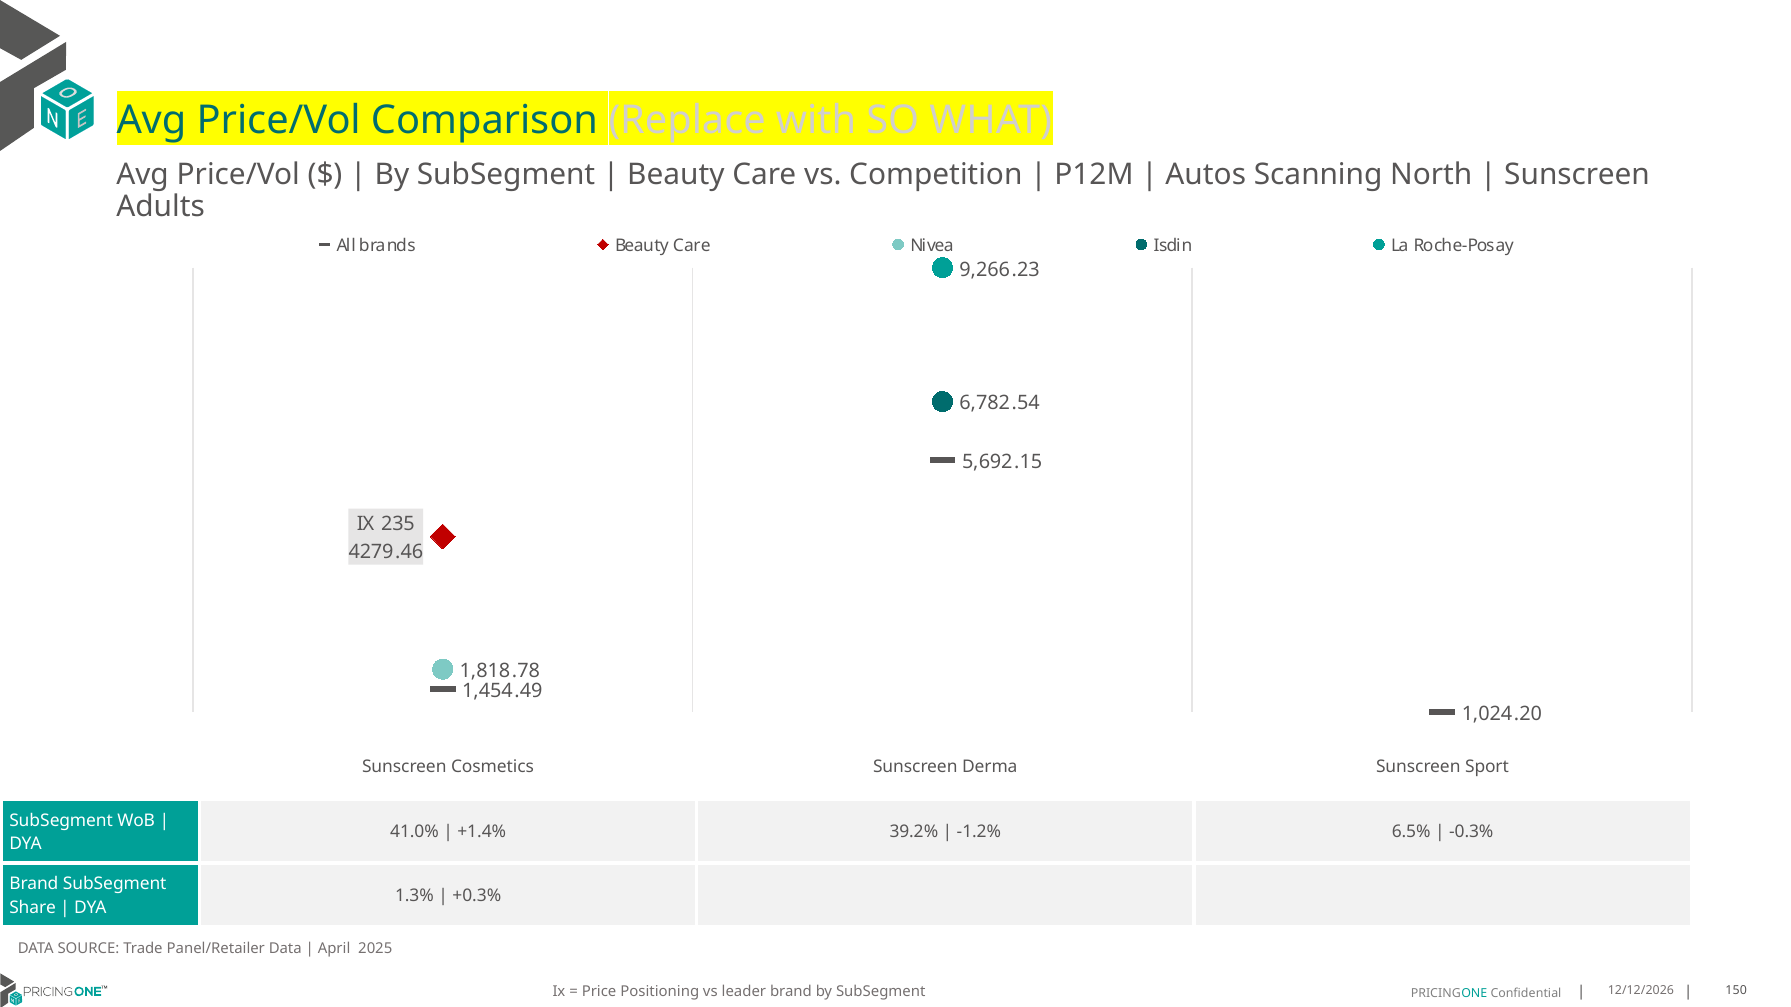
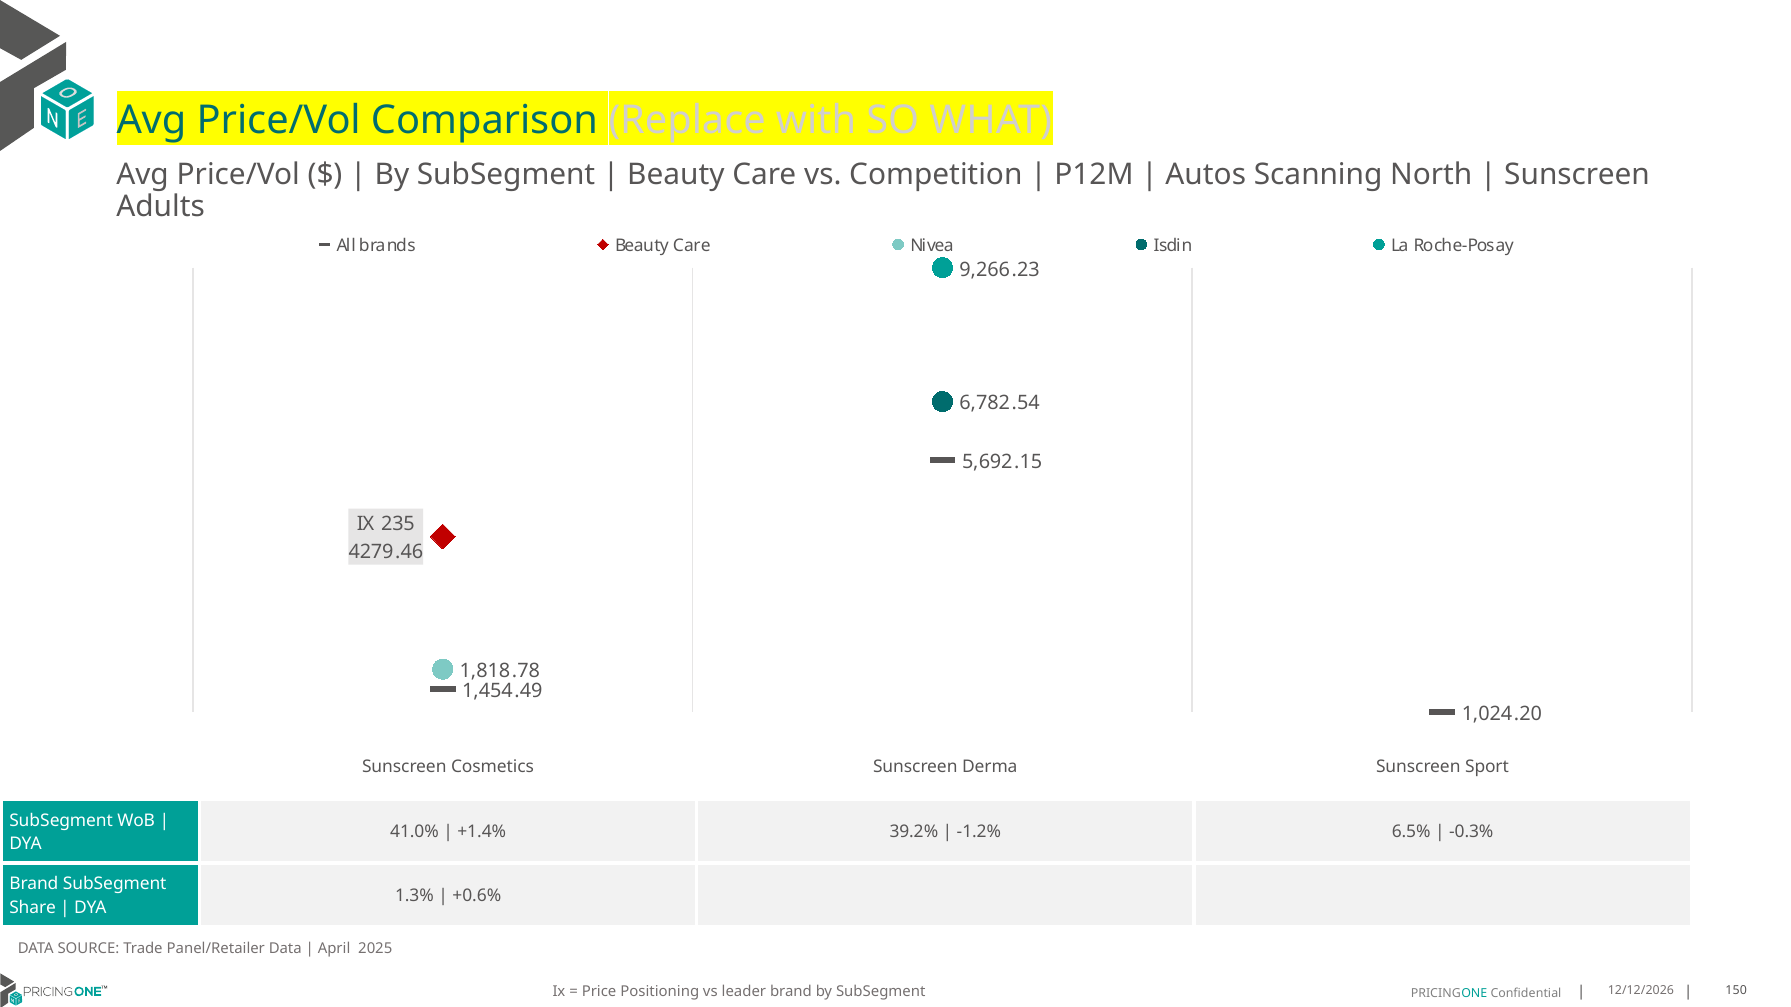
+0.3%: +0.3% -> +0.6%
